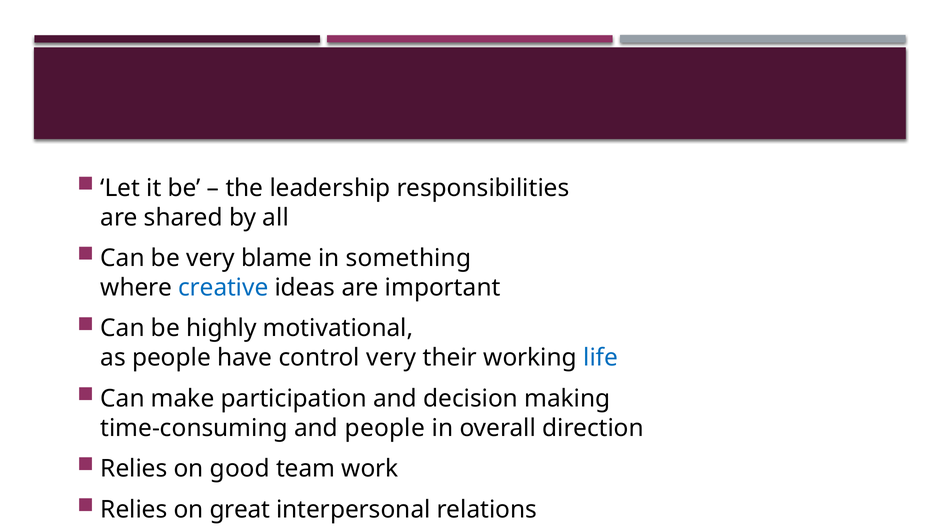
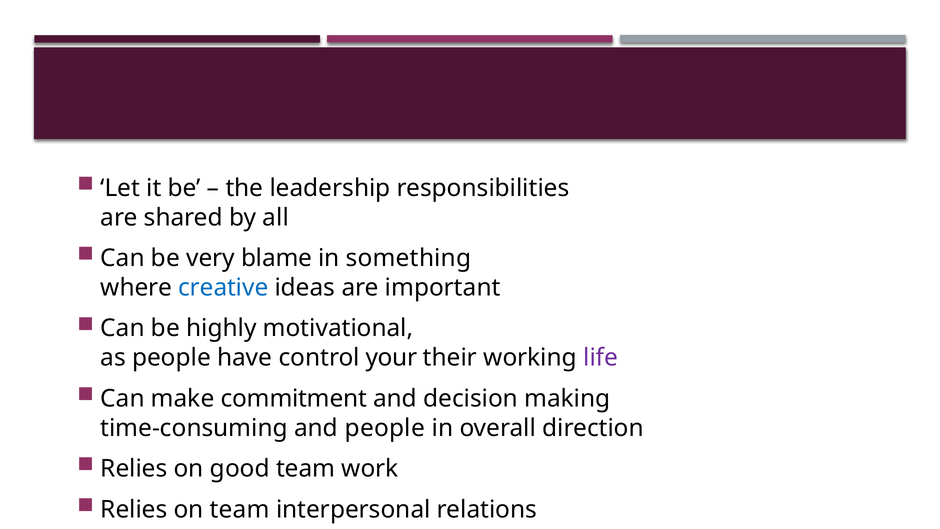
control very: very -> your
life colour: blue -> purple
participation: participation -> commitment
on great: great -> team
